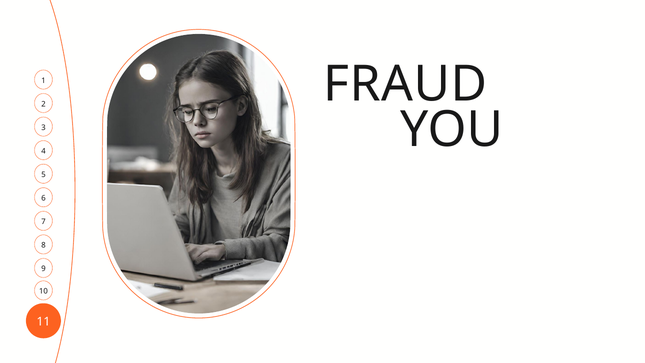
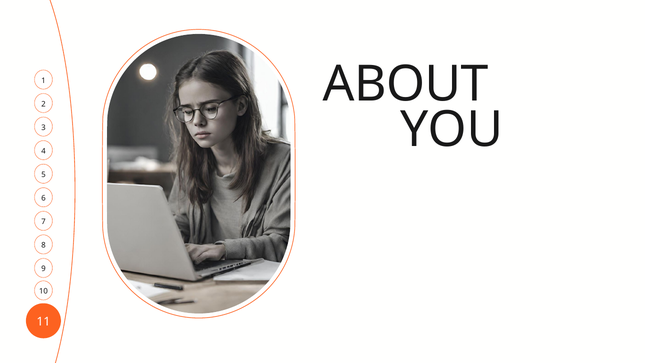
FRAUD: FRAUD -> ABOUT
